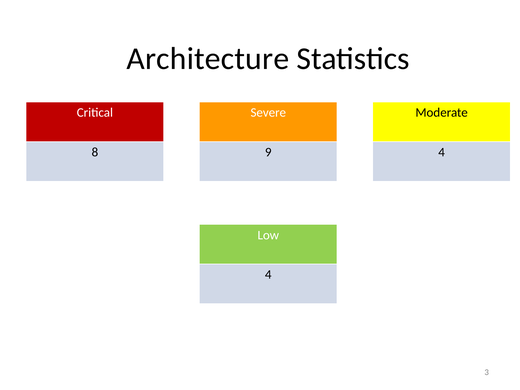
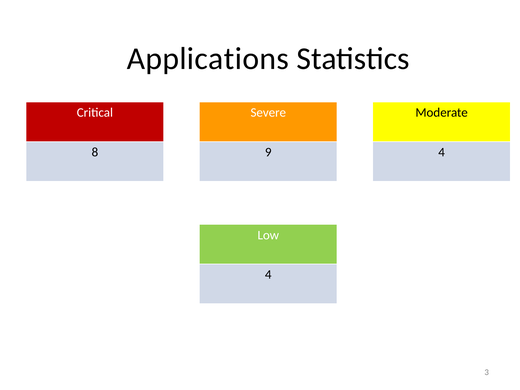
Architecture: Architecture -> Applications
